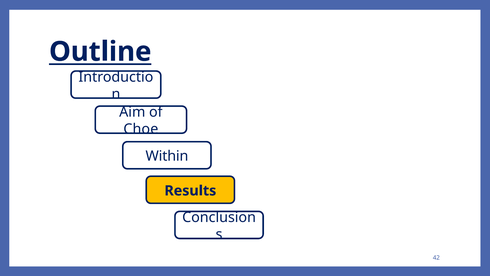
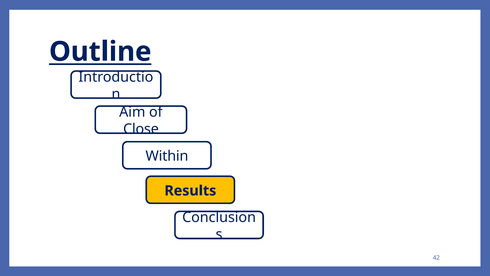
Choe: Choe -> Close
